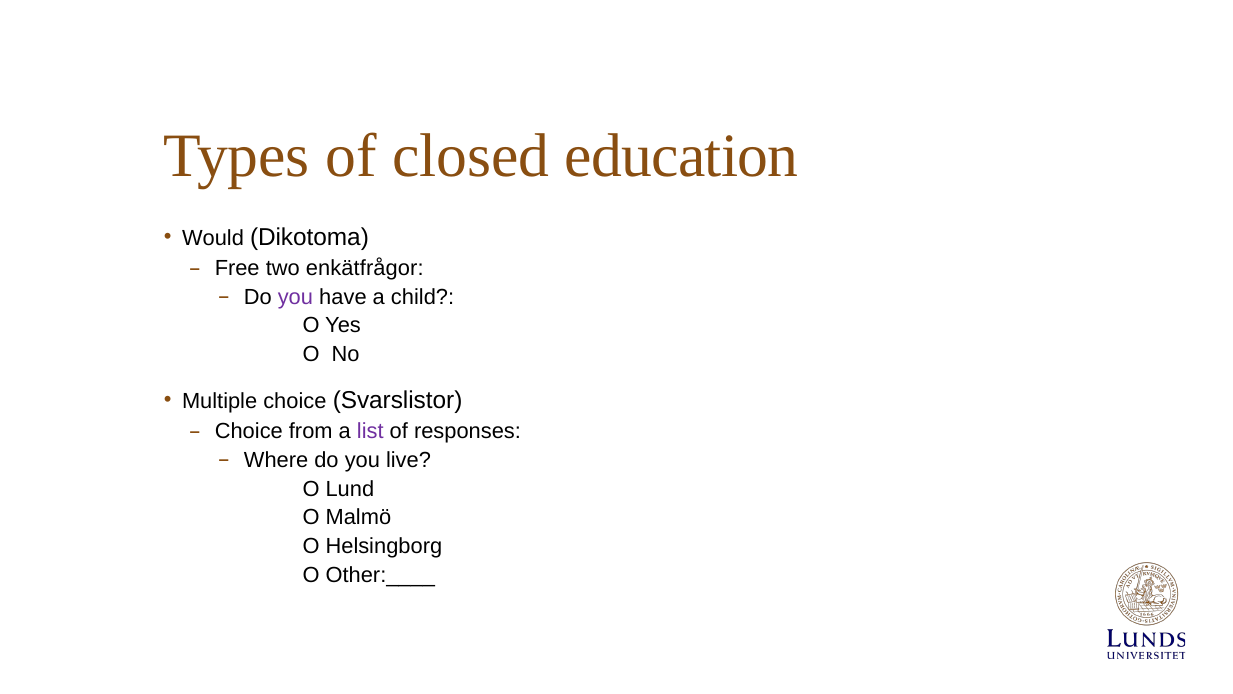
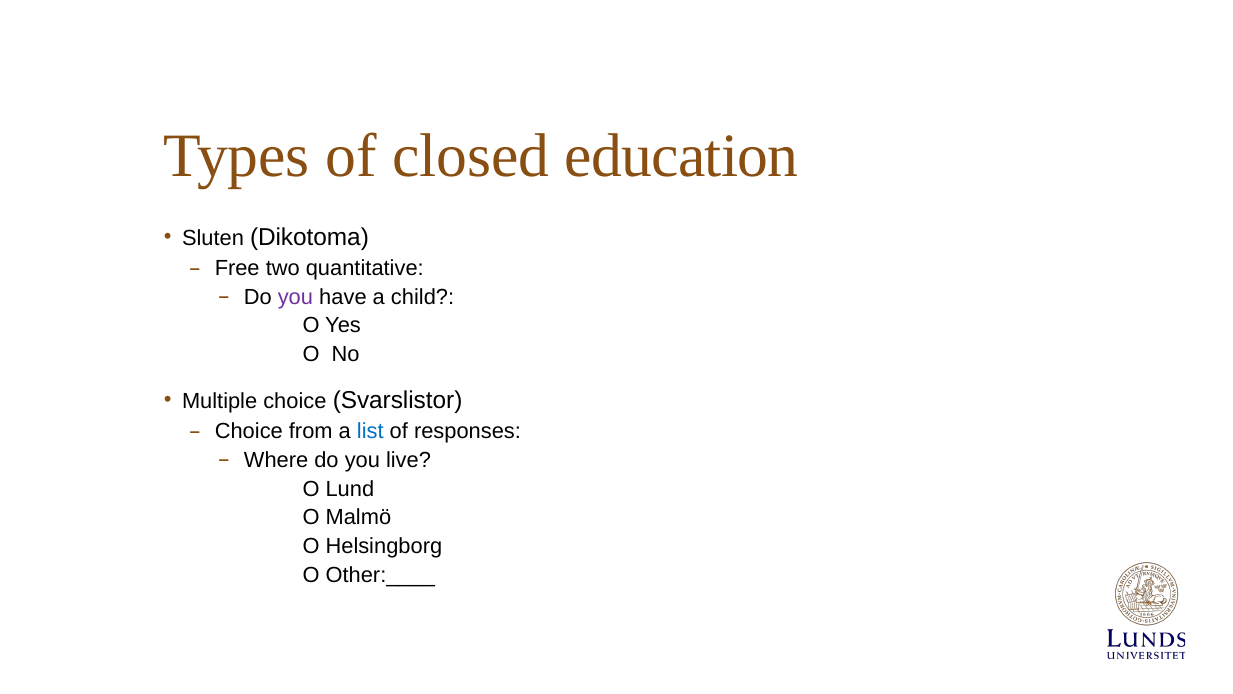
Would: Would -> Sluten
enkätfrågor: enkätfrågor -> quantitative
list colour: purple -> blue
